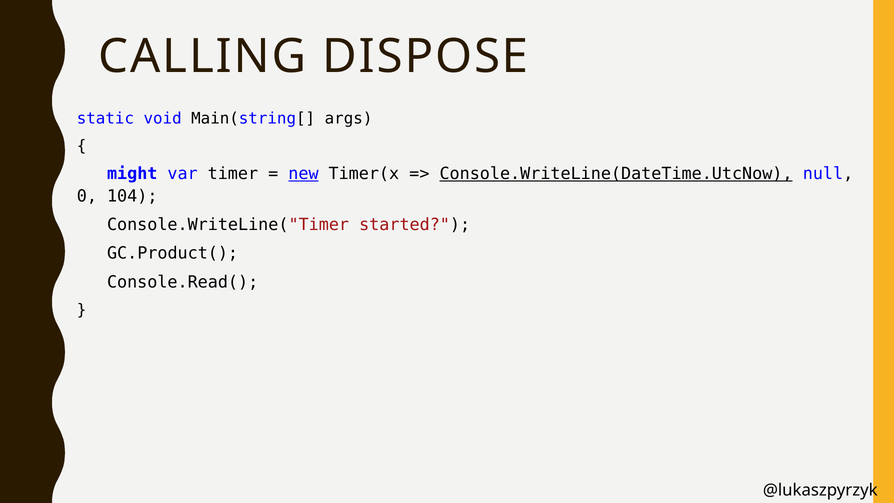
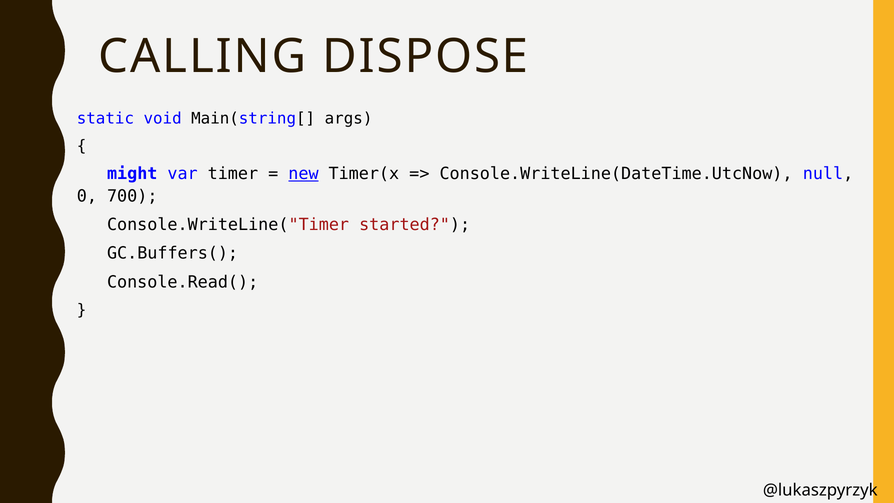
Console.WriteLine(DateTime.UtcNow underline: present -> none
104: 104 -> 700
GC.Product(: GC.Product( -> GC.Buffers(
